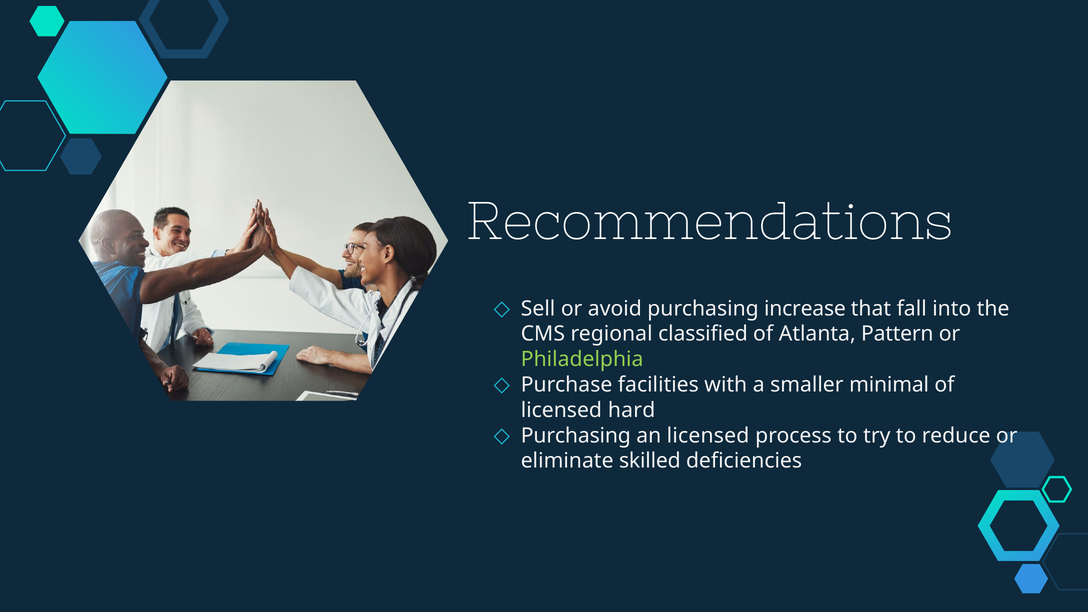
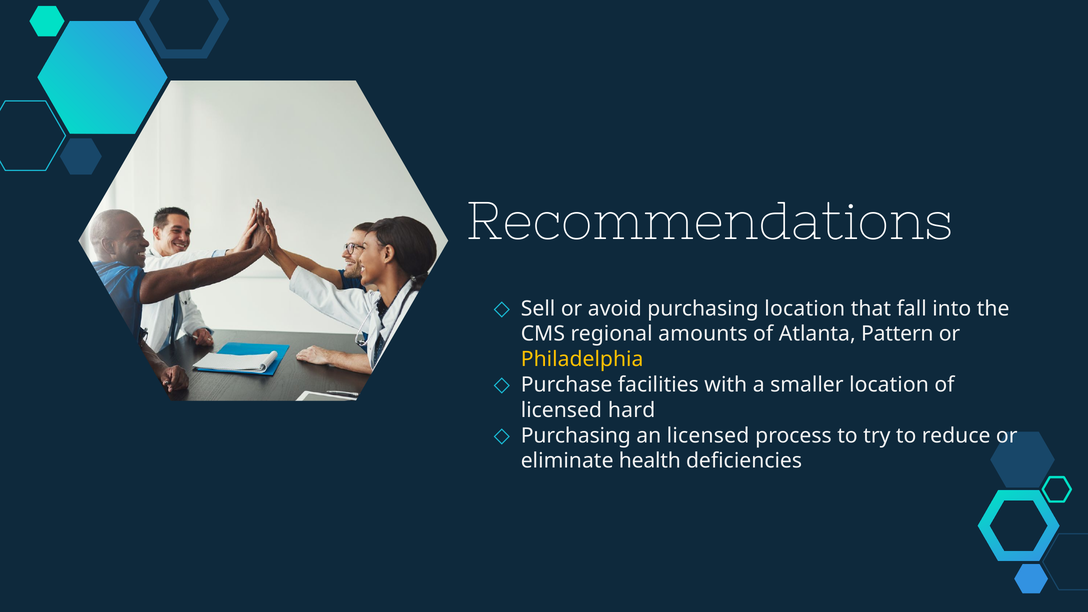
purchasing increase: increase -> location
classified: classified -> amounts
Philadelphia colour: light green -> yellow
smaller minimal: minimal -> location
skilled: skilled -> health
